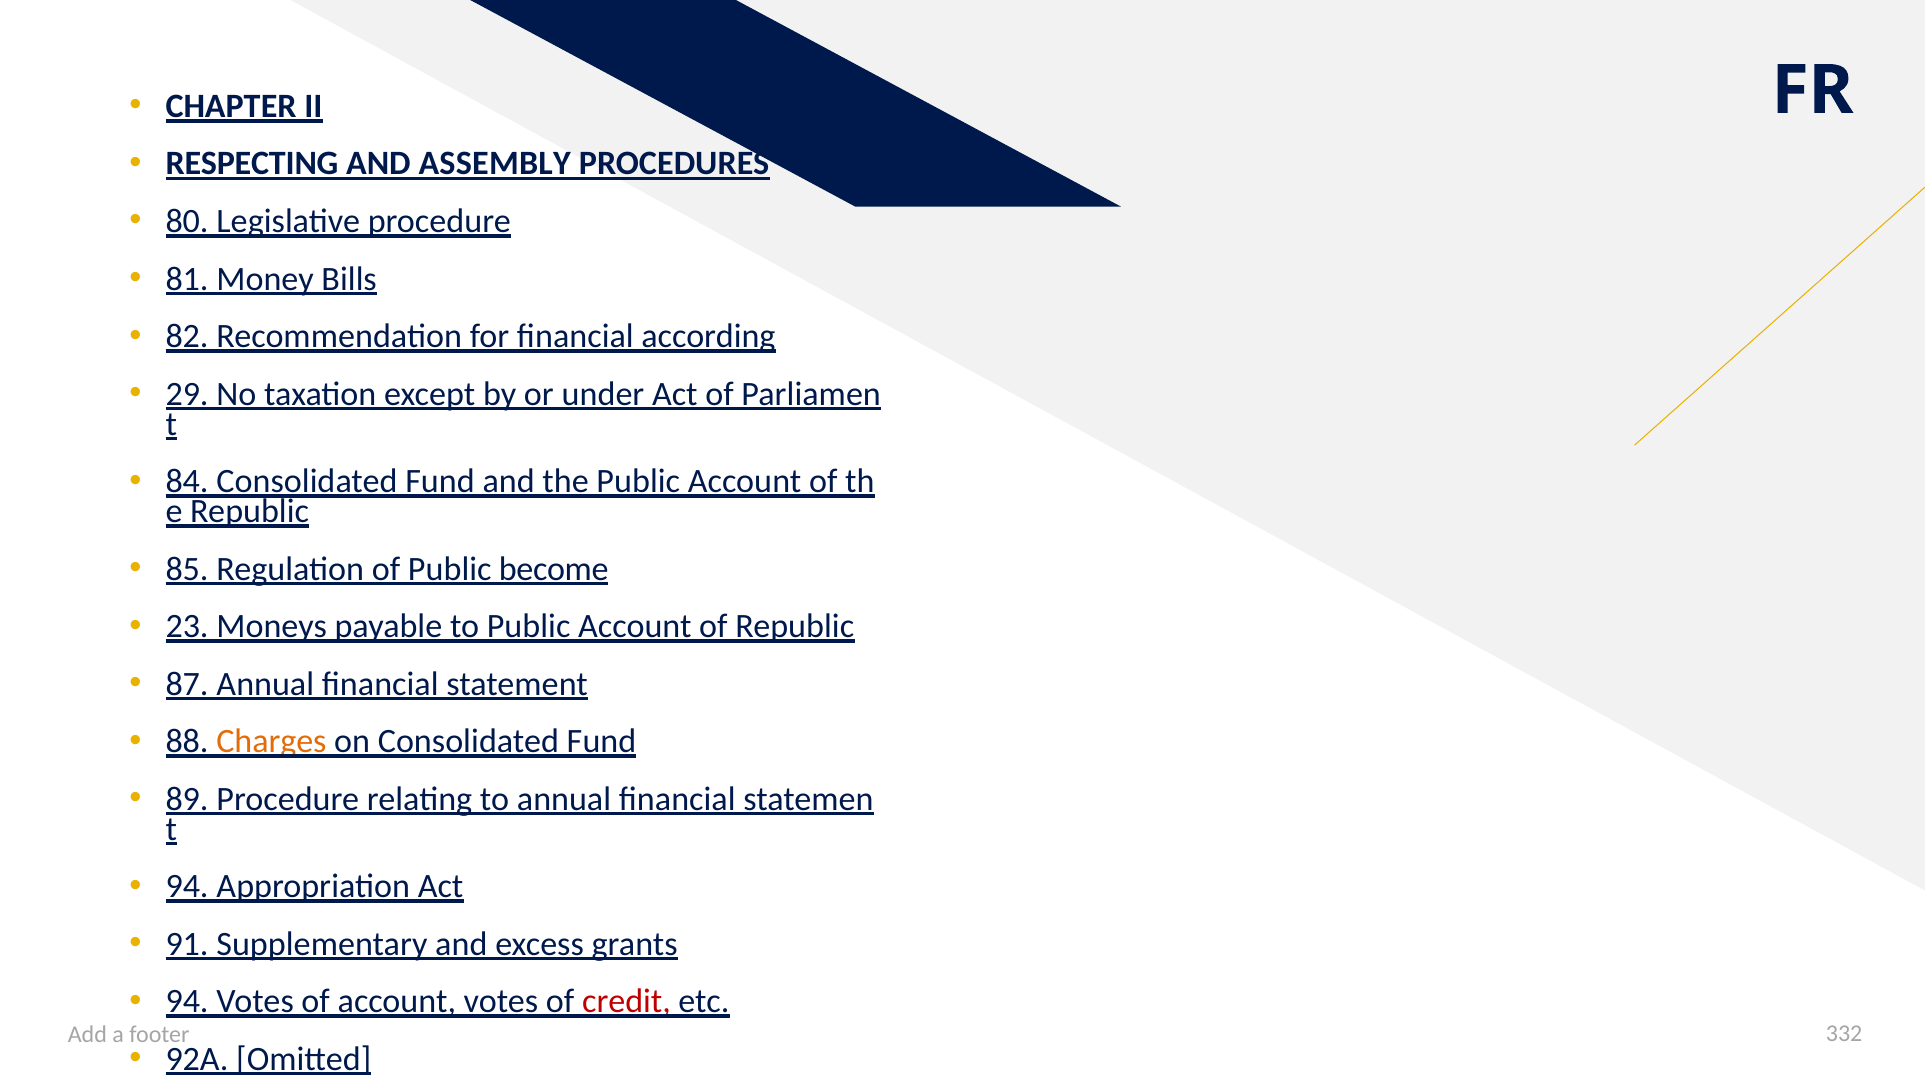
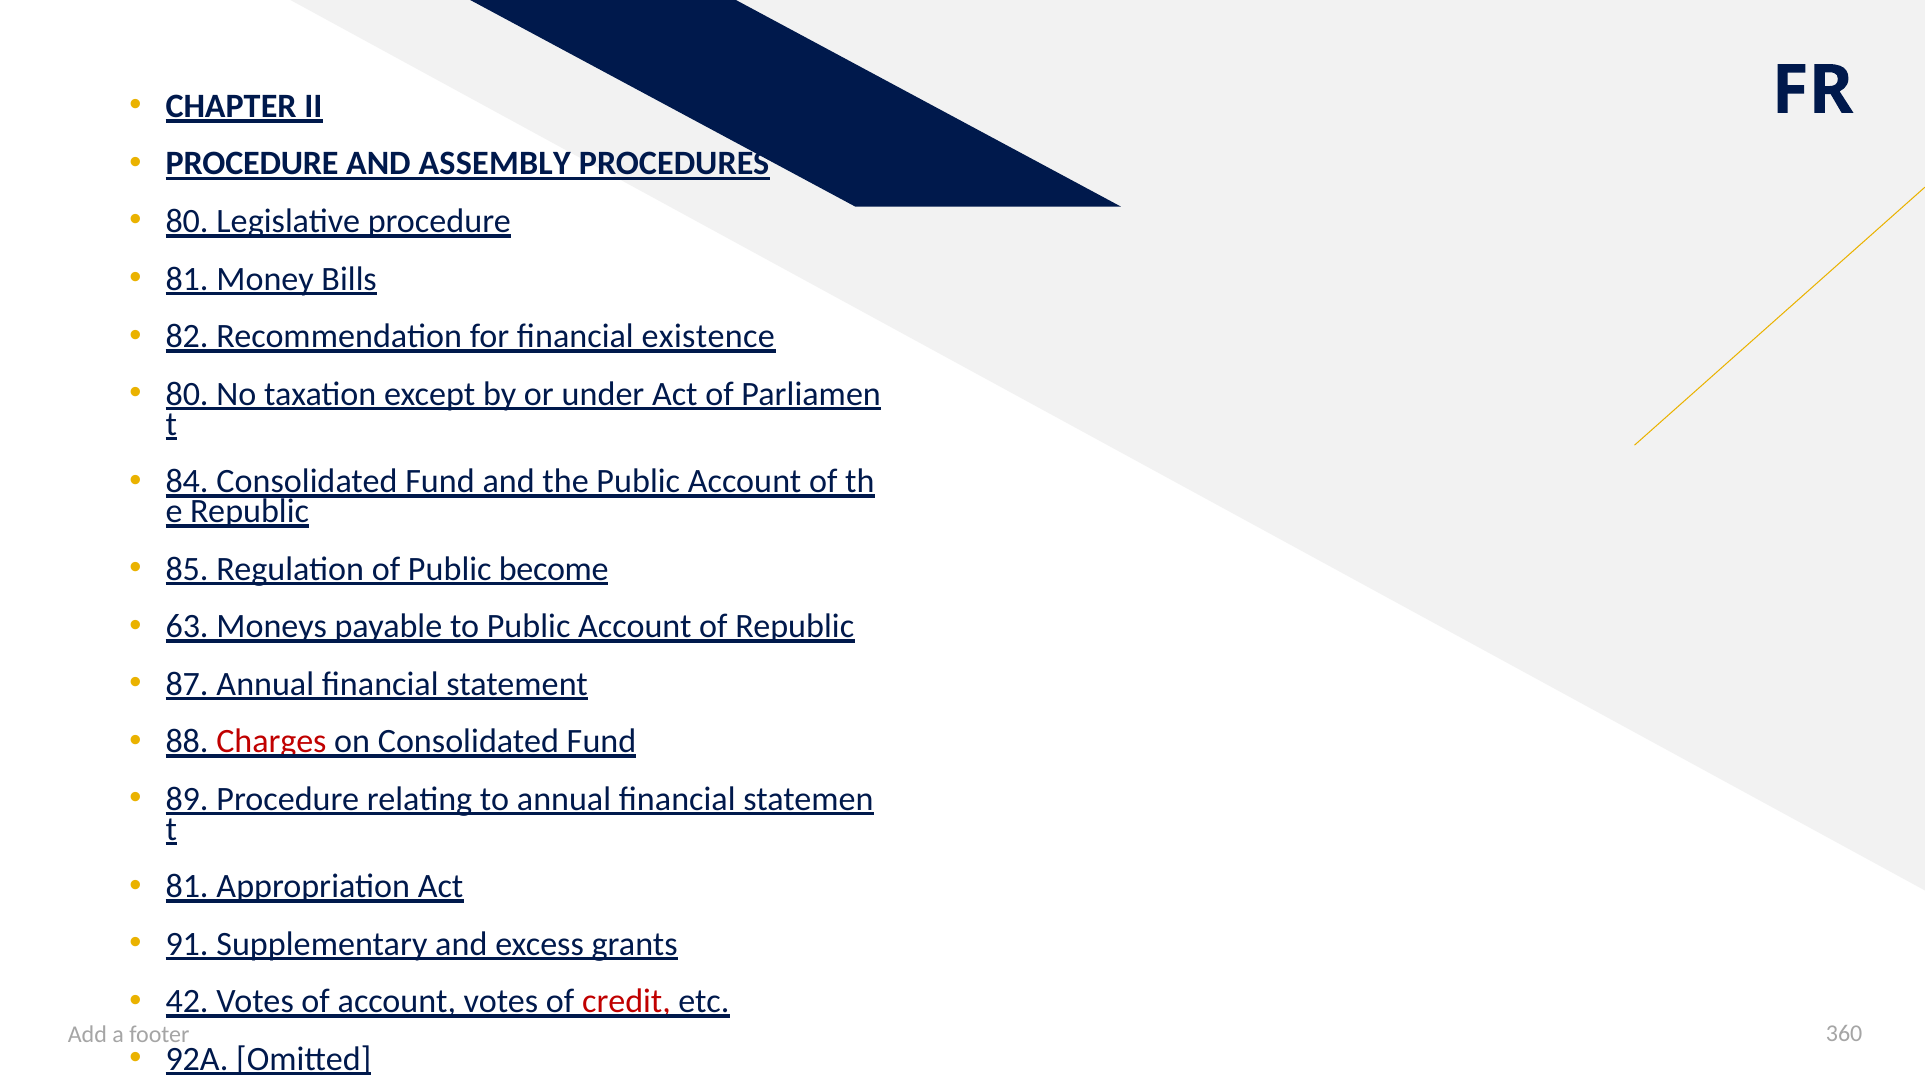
RESPECTING at (252, 164): RESPECTING -> PROCEDURE
according: according -> existence
29 at (187, 394): 29 -> 80
23: 23 -> 63
Charges colour: orange -> red
94 at (187, 886): 94 -> 81
94 at (187, 1001): 94 -> 42
332: 332 -> 360
